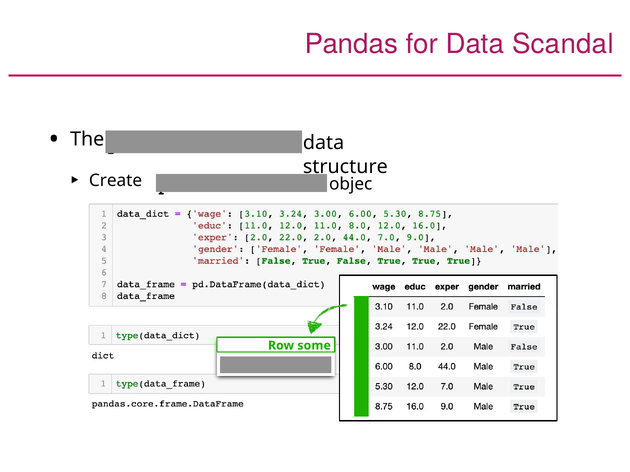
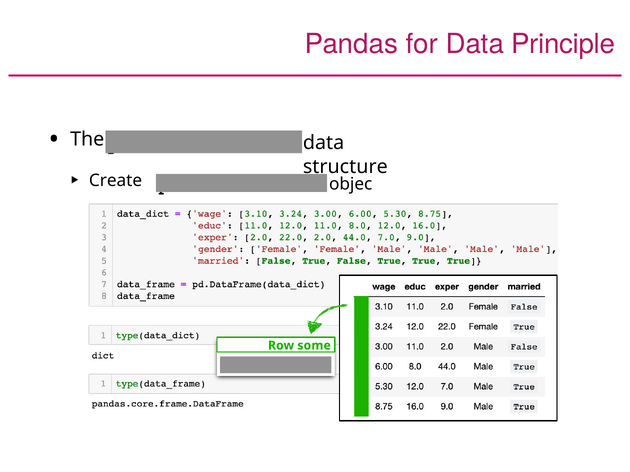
Scandal: Scandal -> Principle
